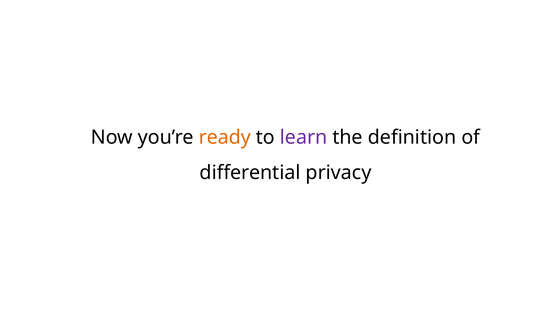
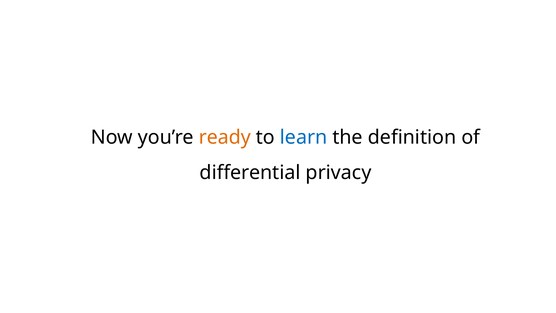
learn colour: purple -> blue
